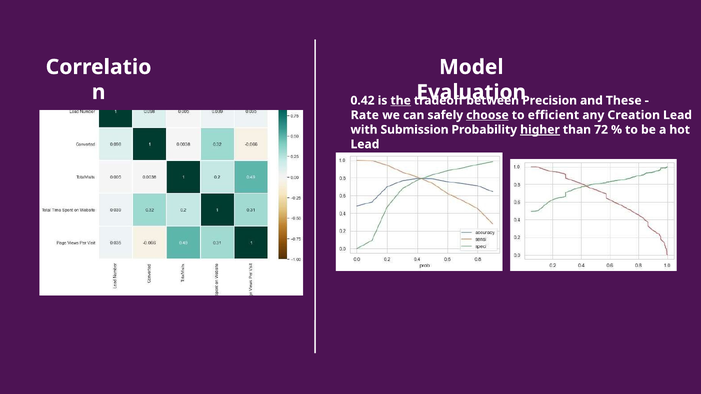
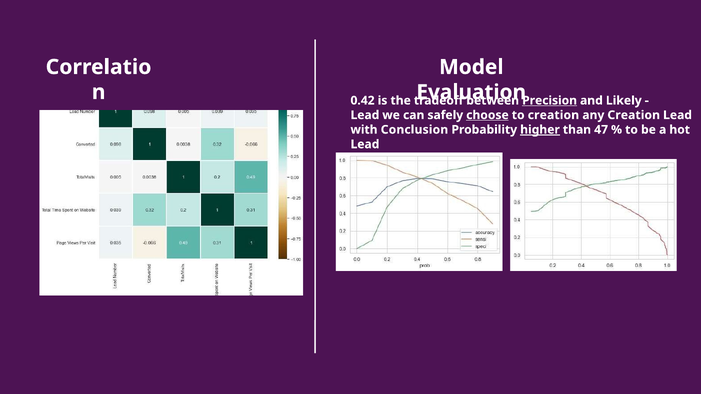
the underline: present -> none
Precision underline: none -> present
These: These -> Likely
Rate at (365, 115): Rate -> Lead
to efficient: efficient -> creation
Submission: Submission -> Conclusion
72: 72 -> 47
